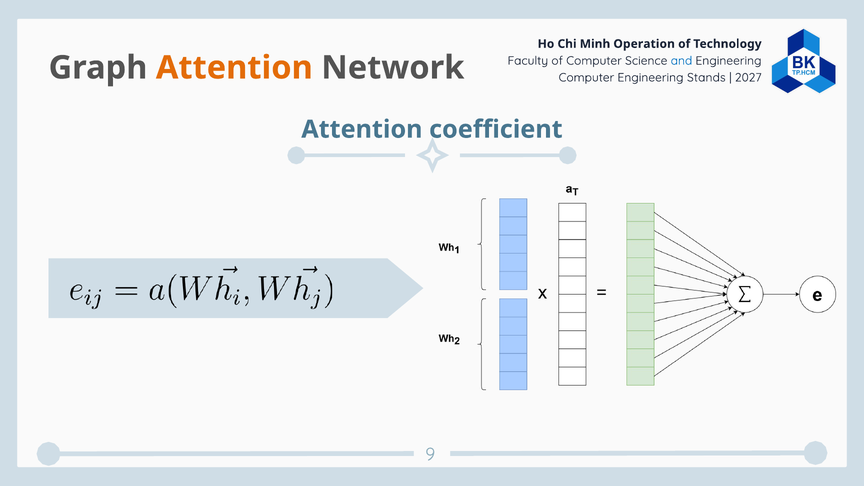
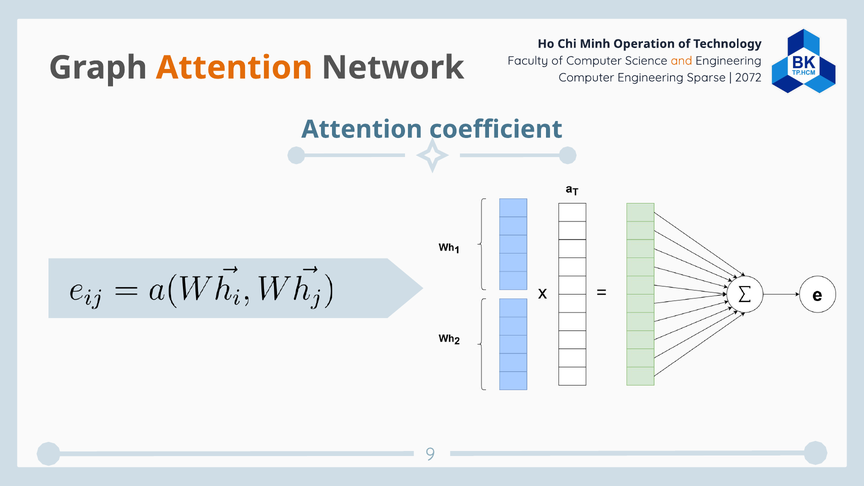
and colour: blue -> orange
Stands: Stands -> Sparse
2027: 2027 -> 2072
